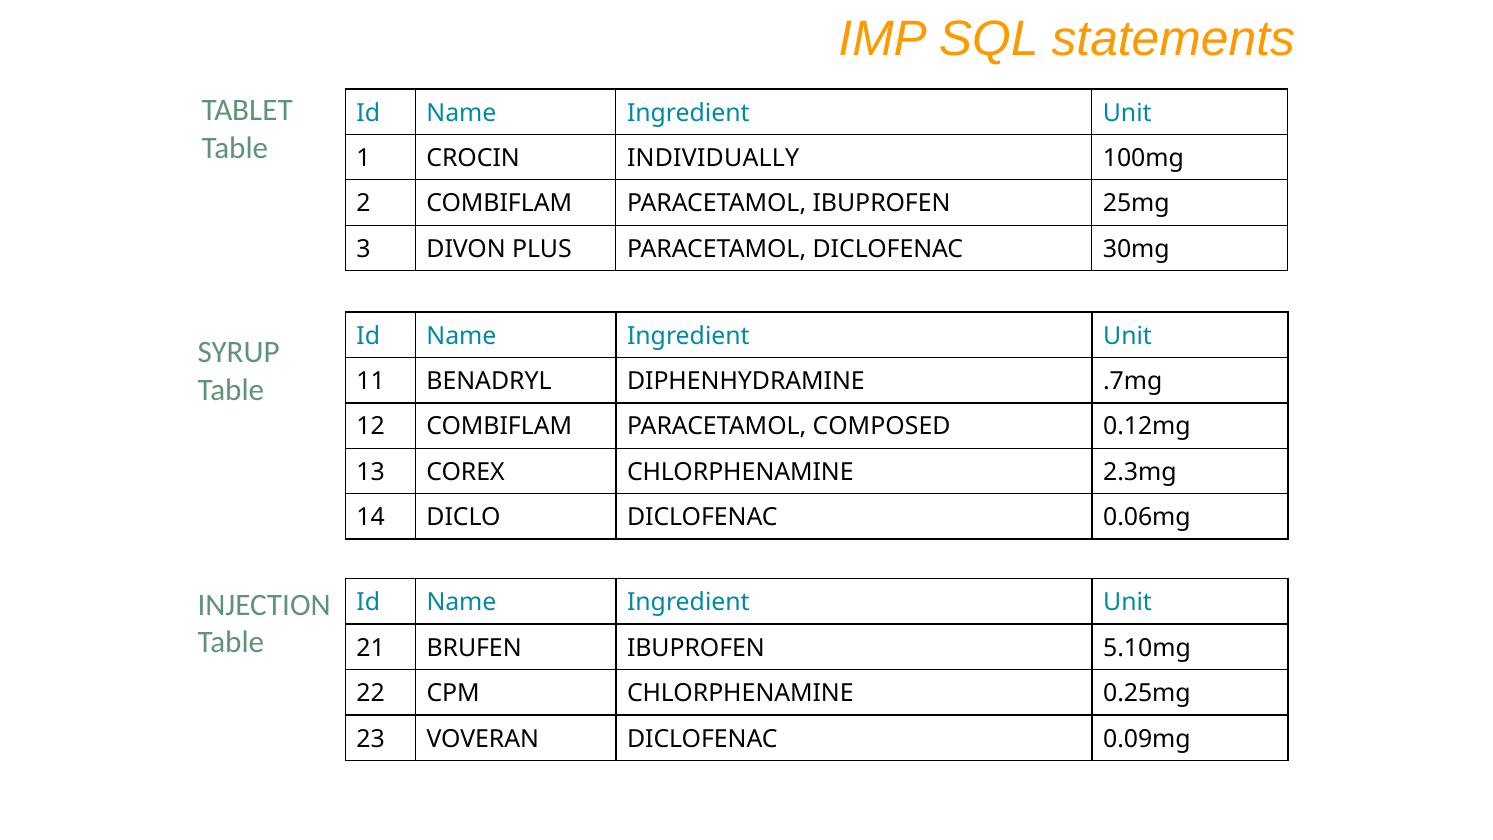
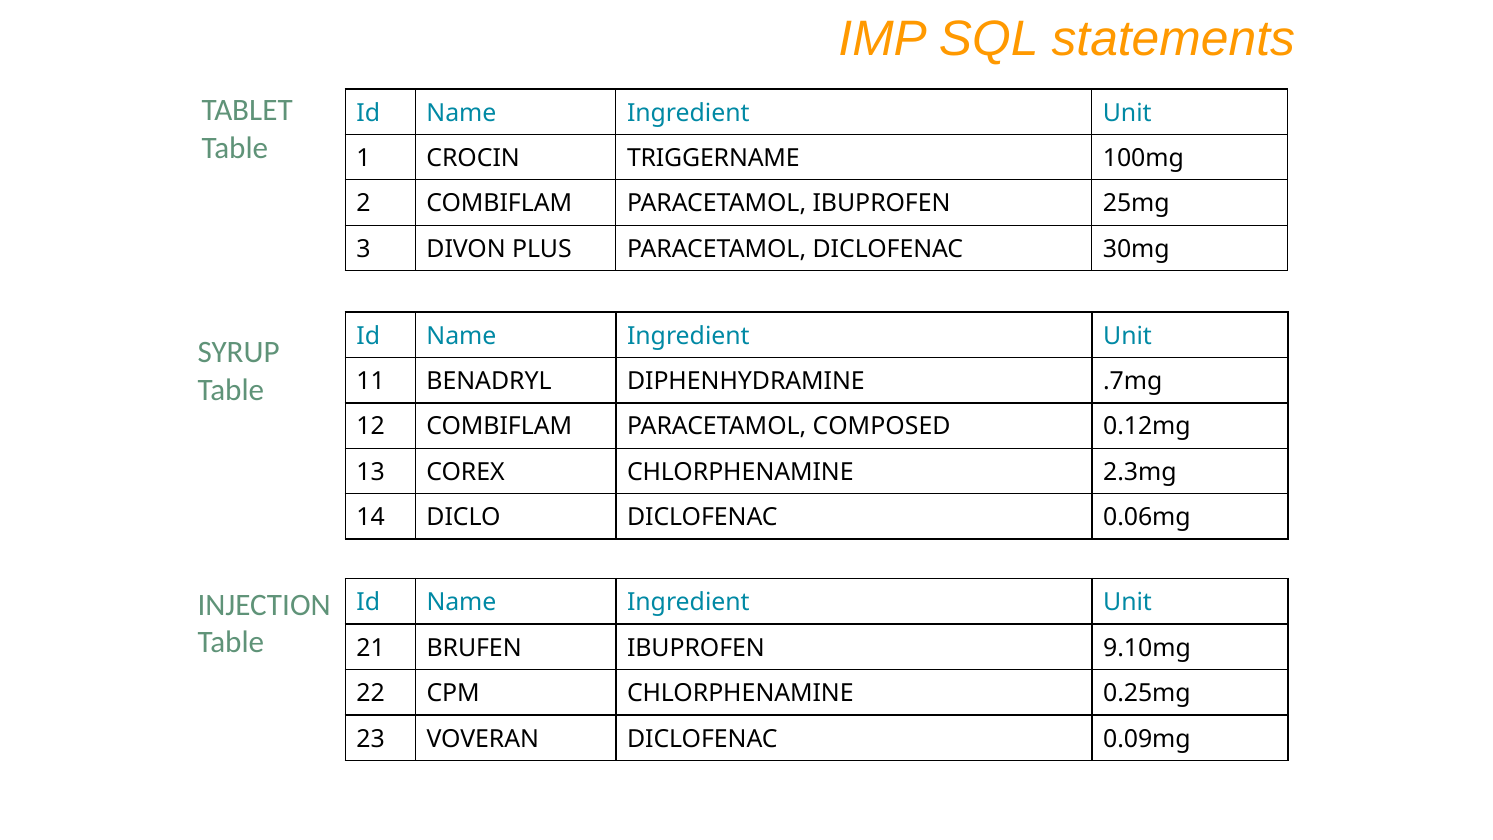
INDIVIDUALLY: INDIVIDUALLY -> TRIGGERNAME
5.10mg: 5.10mg -> 9.10mg
